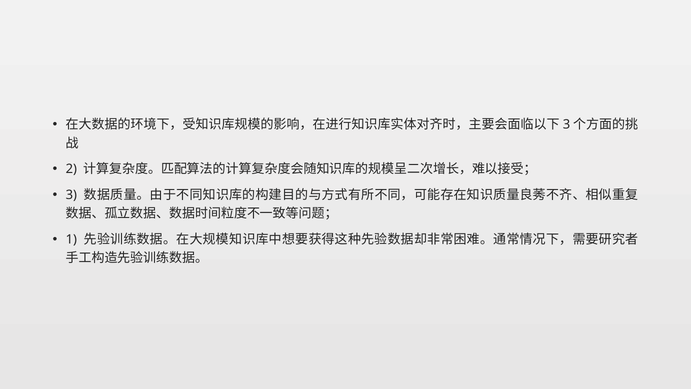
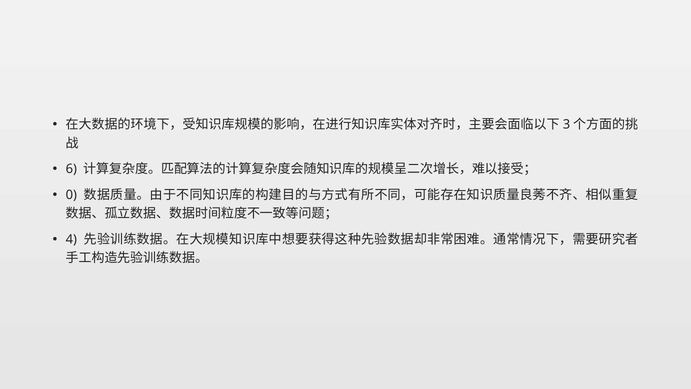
2: 2 -> 6
3: 3 -> 0
1: 1 -> 4
